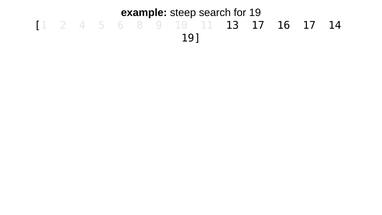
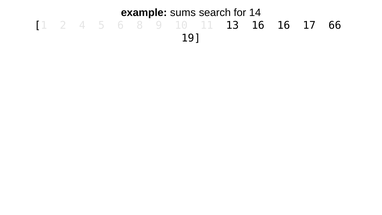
steep: steep -> sums
for 19: 19 -> 14
13 17: 17 -> 16
14: 14 -> 66
